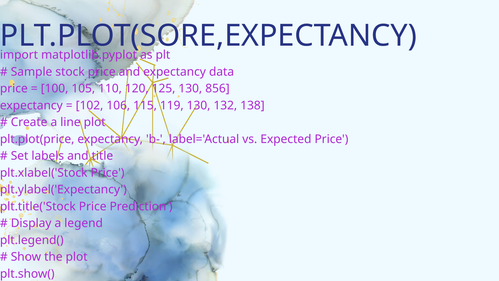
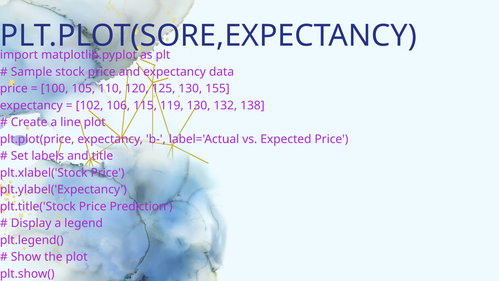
856: 856 -> 155
